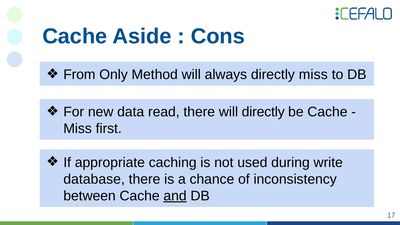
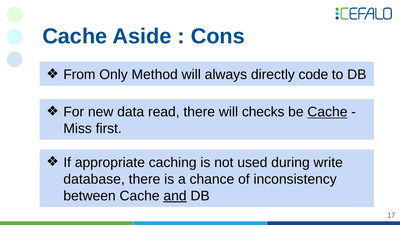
directly miss: miss -> code
will directly: directly -> checks
Cache at (327, 112) underline: none -> present
